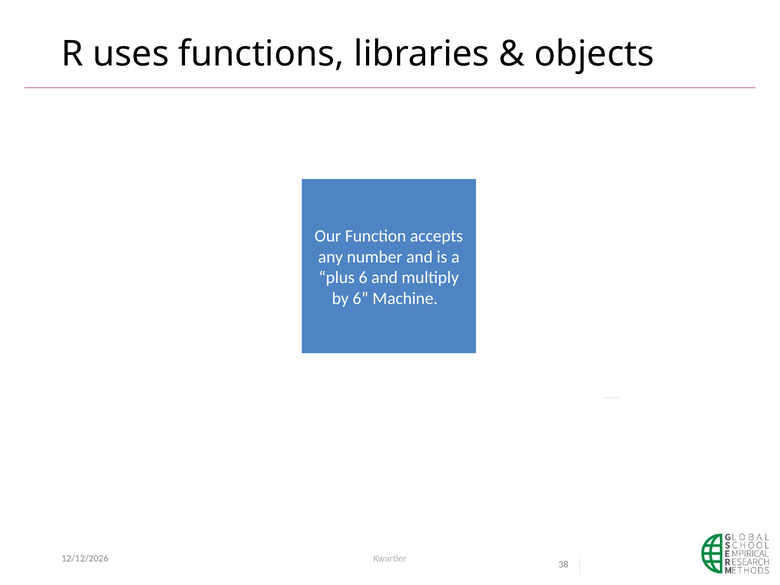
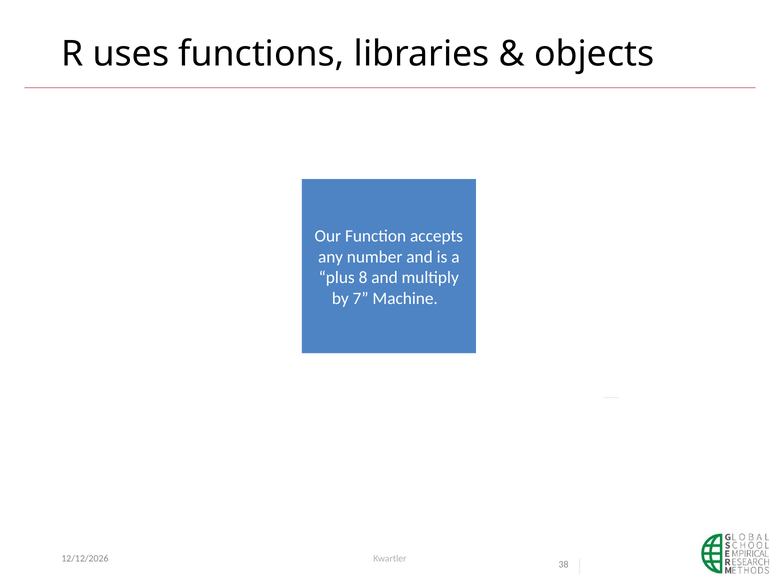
plus 6: 6 -> 8
by 6: 6 -> 7
